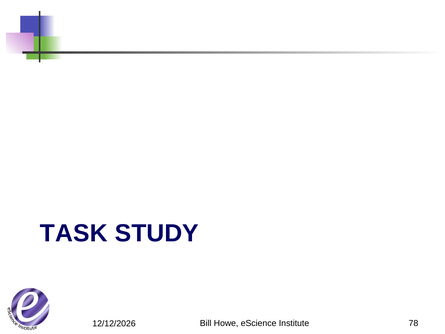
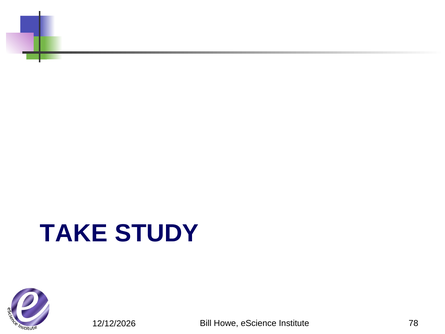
TASK: TASK -> TAKE
